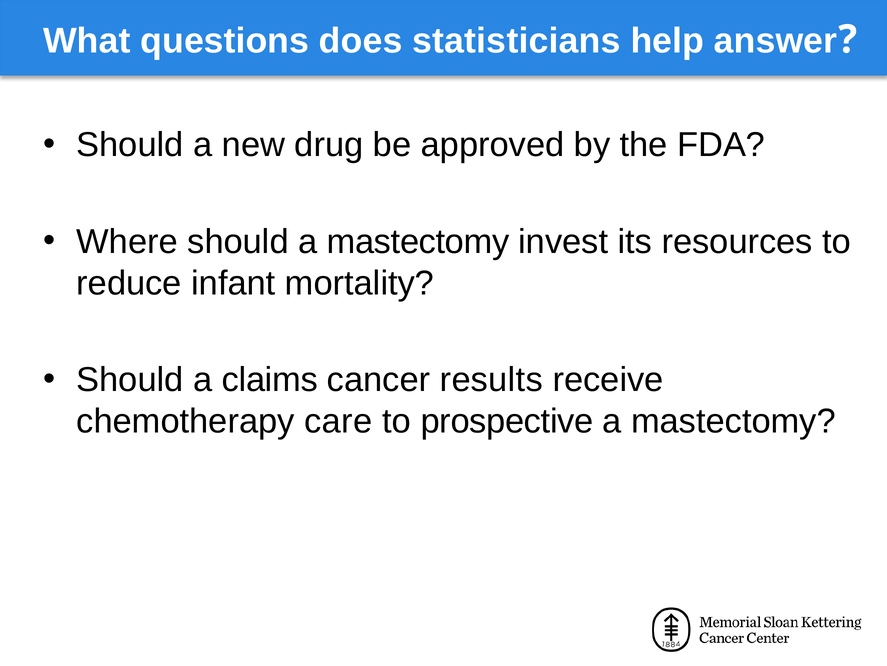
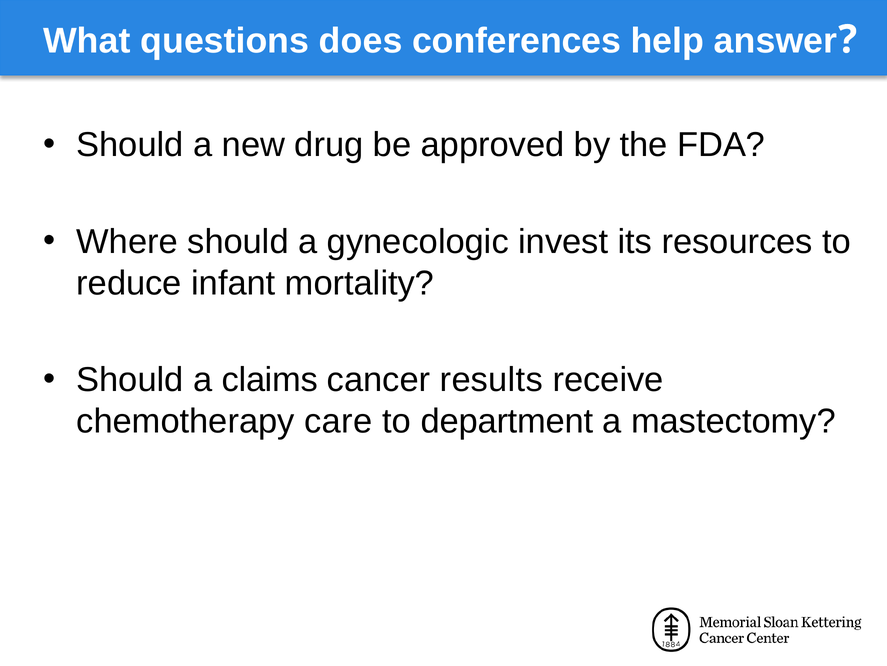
statisticians: statisticians -> conferences
should a mastectomy: mastectomy -> gynecologic
prospective: prospective -> department
